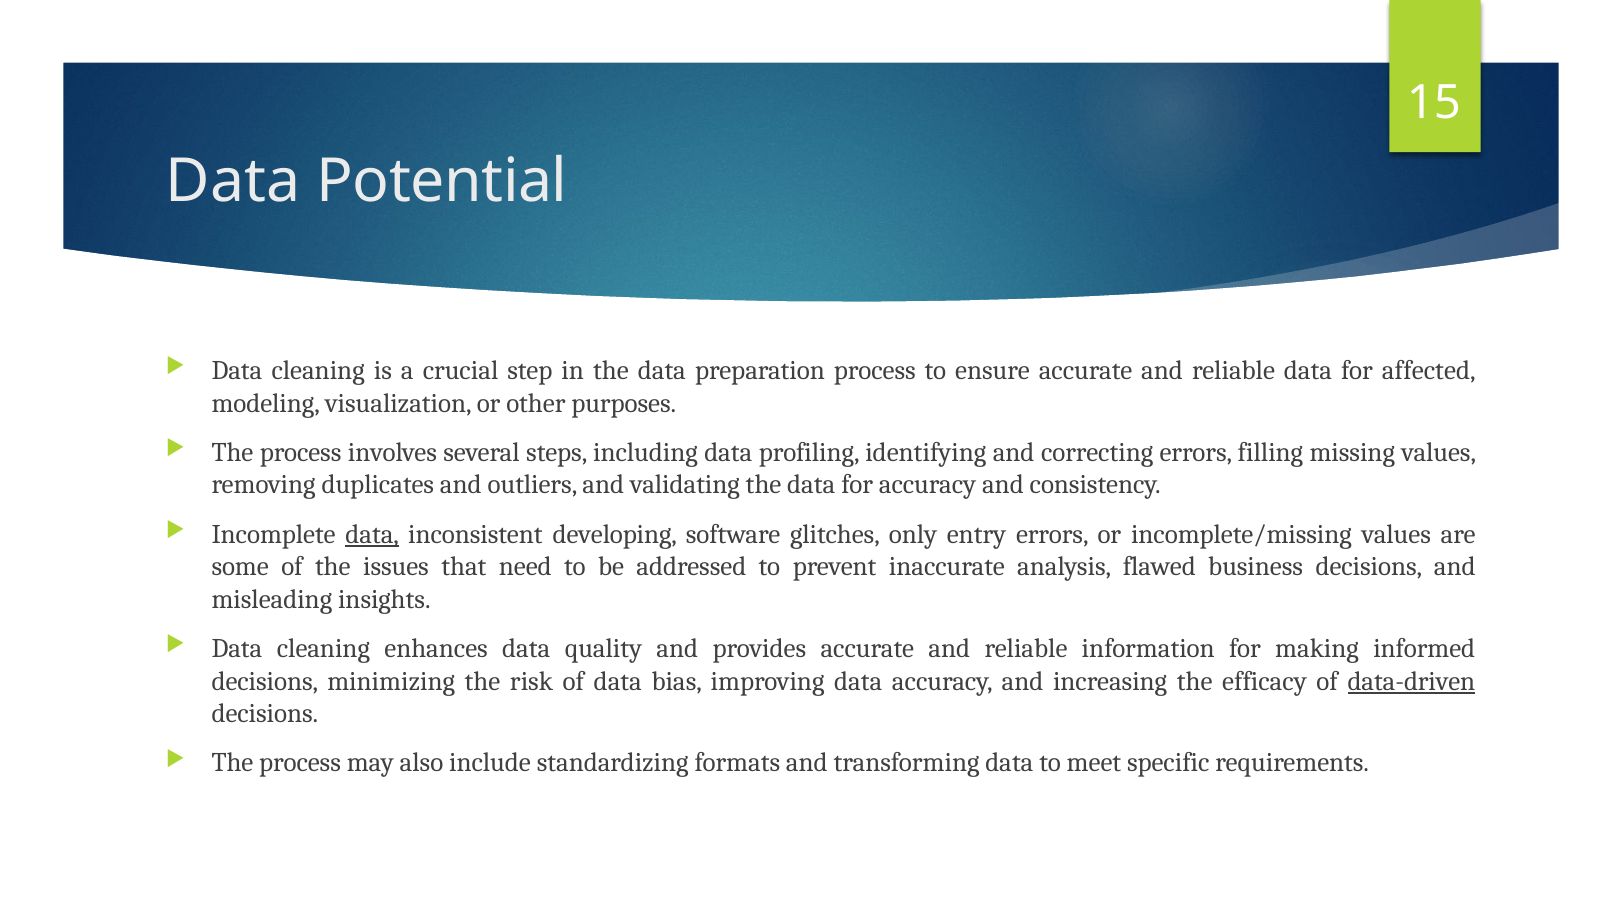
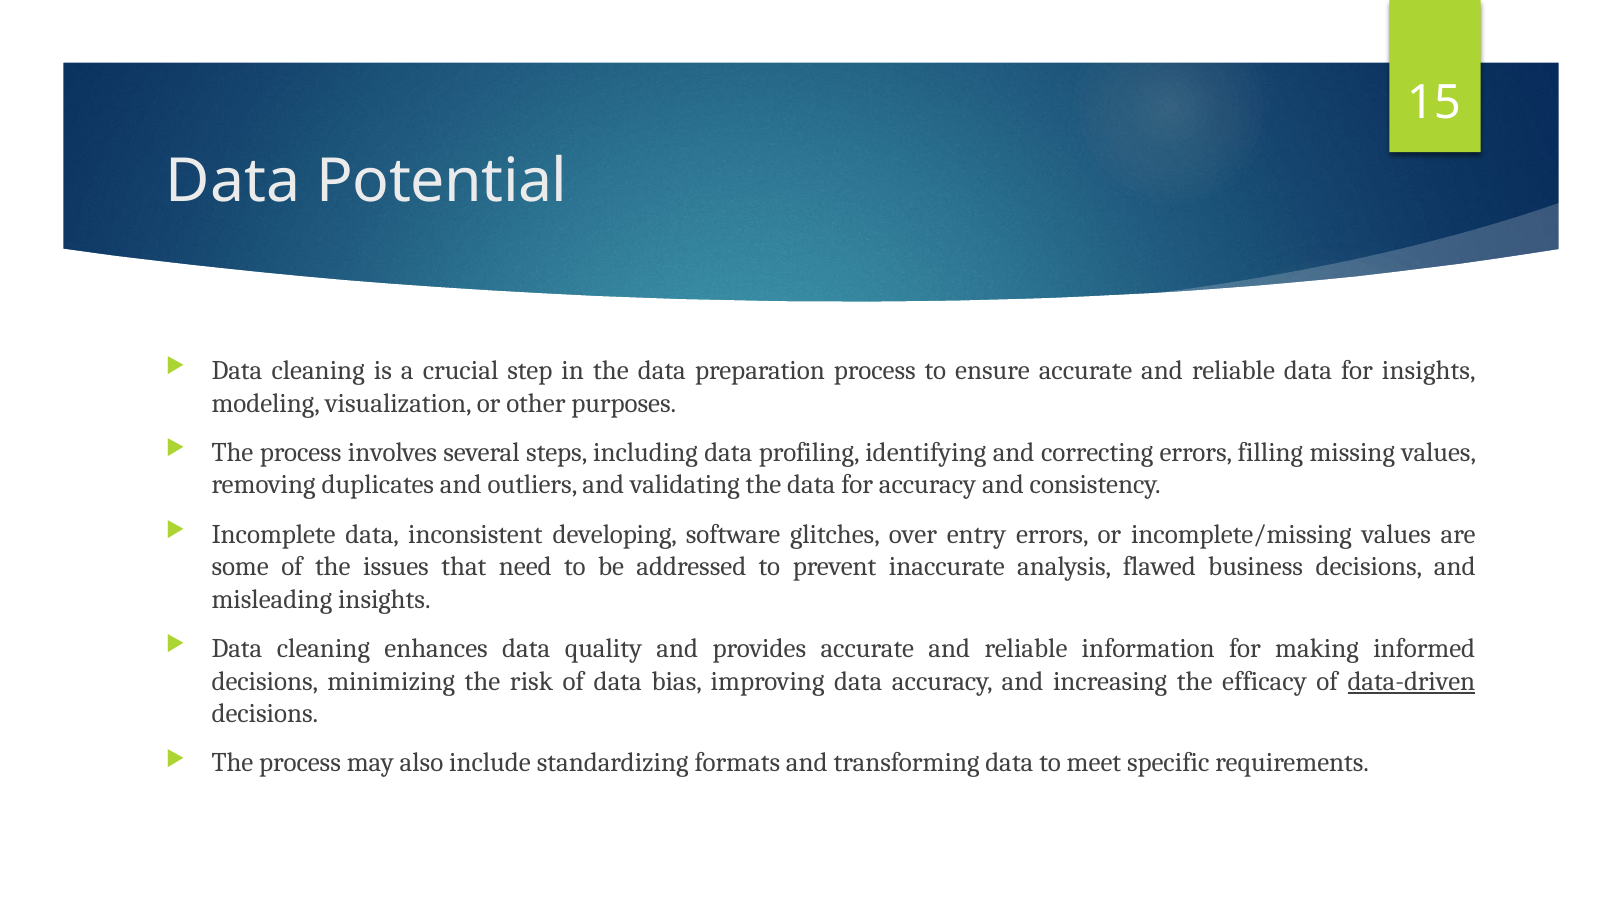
for affected: affected -> insights
data at (372, 534) underline: present -> none
only: only -> over
